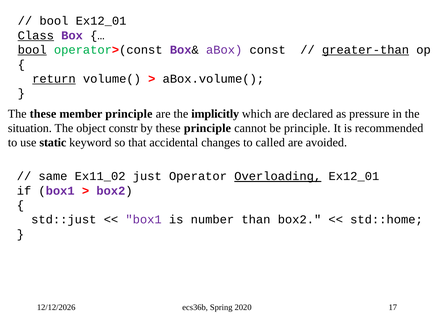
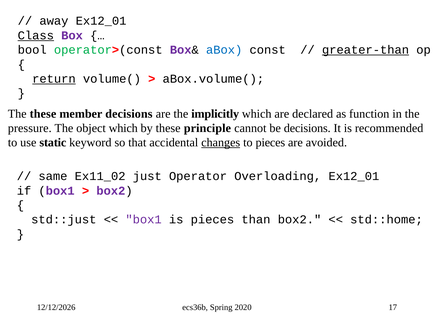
bool at (54, 21): bool -> away
bool at (32, 50) underline: present -> none
aBox colour: purple -> blue
member principle: principle -> decisions
pressure: pressure -> function
situation: situation -> pressure
object constr: constr -> which
be principle: principle -> decisions
changes underline: none -> present
to called: called -> pieces
Overloading underline: present -> none
is number: number -> pieces
